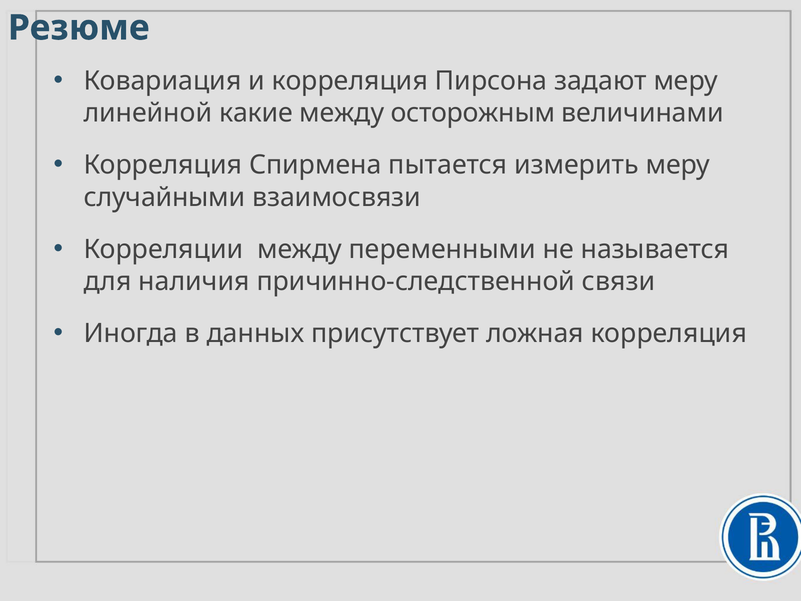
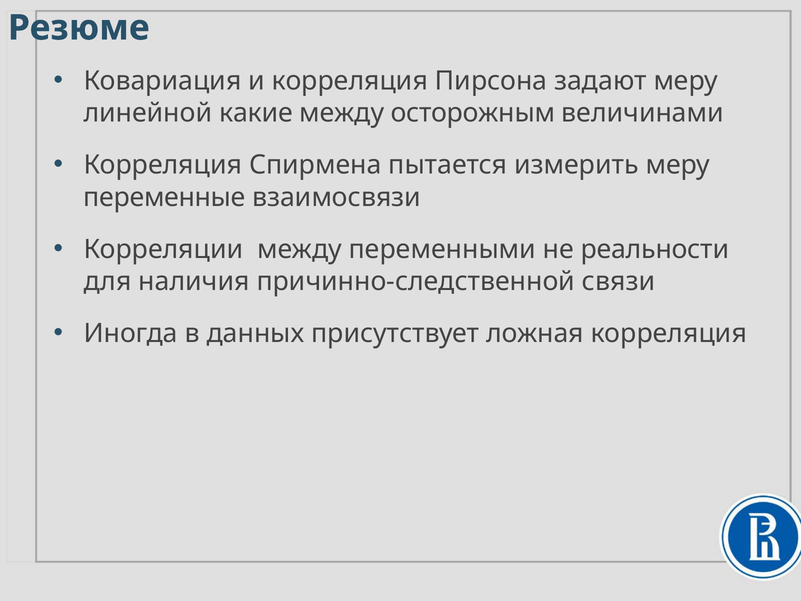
случайными: случайными -> переменные
называется: называется -> реальности
